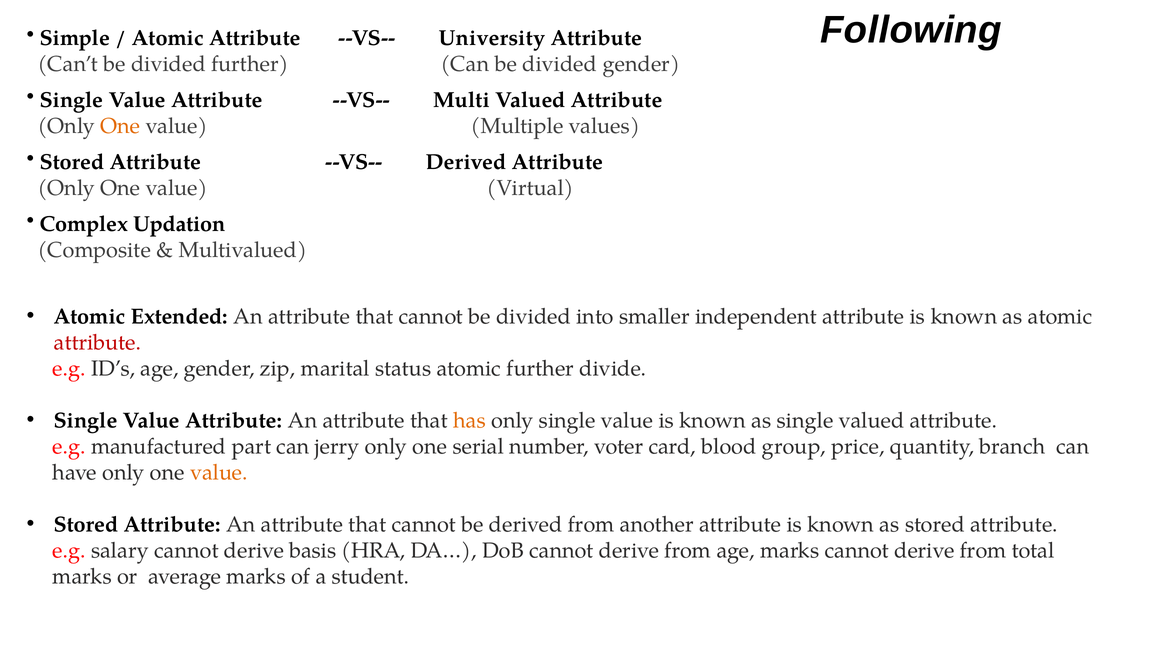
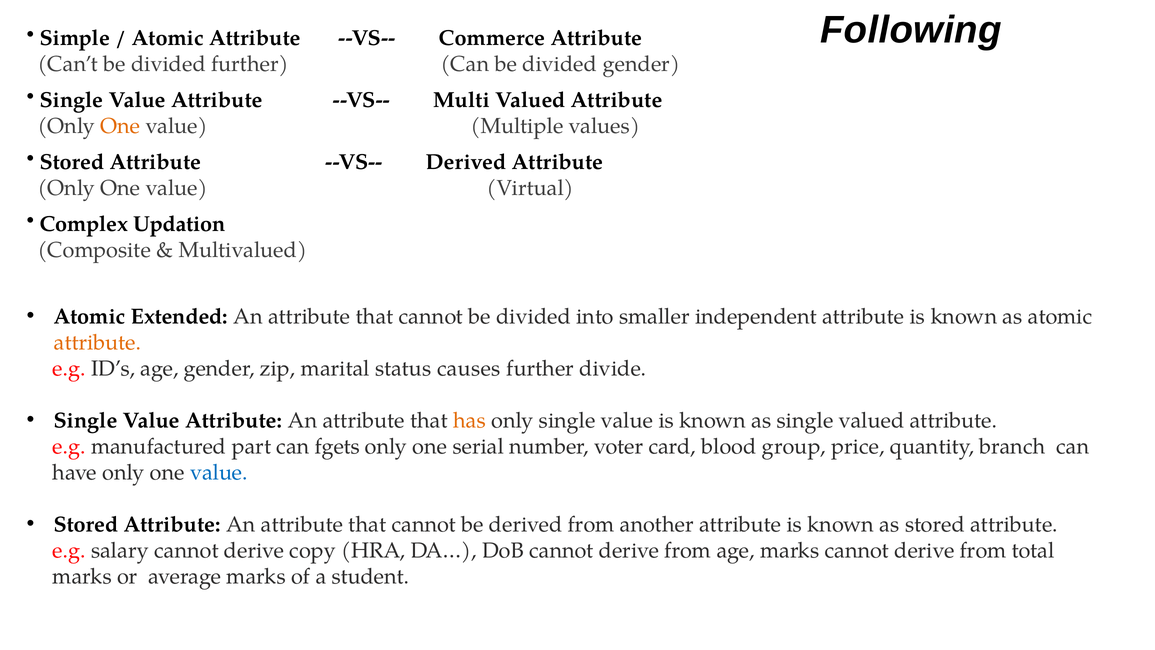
University: University -> Commerce
attribute at (97, 342) colour: red -> orange
status atomic: atomic -> causes
jerry: jerry -> fgets
value at (219, 472) colour: orange -> blue
basis: basis -> copy
